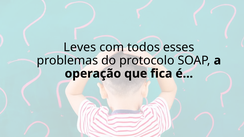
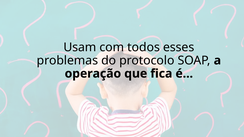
Leves: Leves -> Usam
